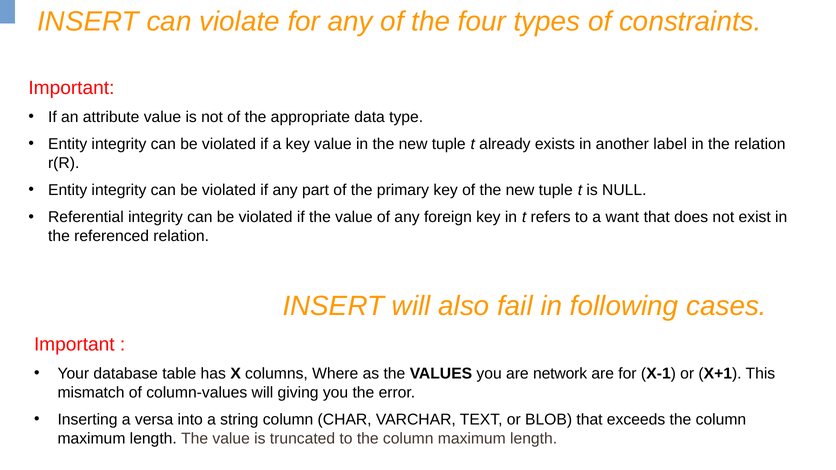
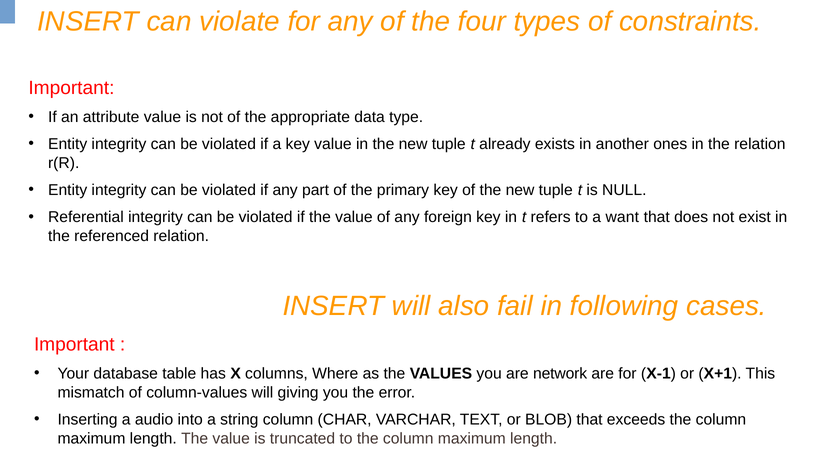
label: label -> ones
versa: versa -> audio
